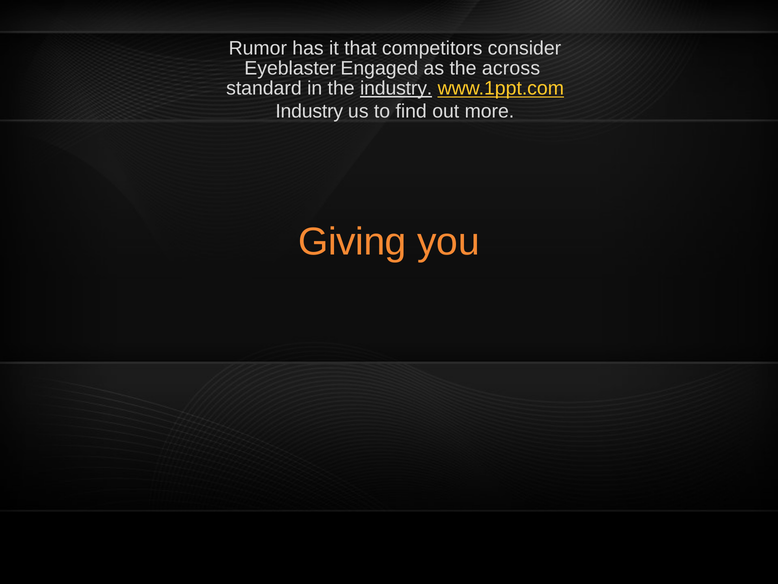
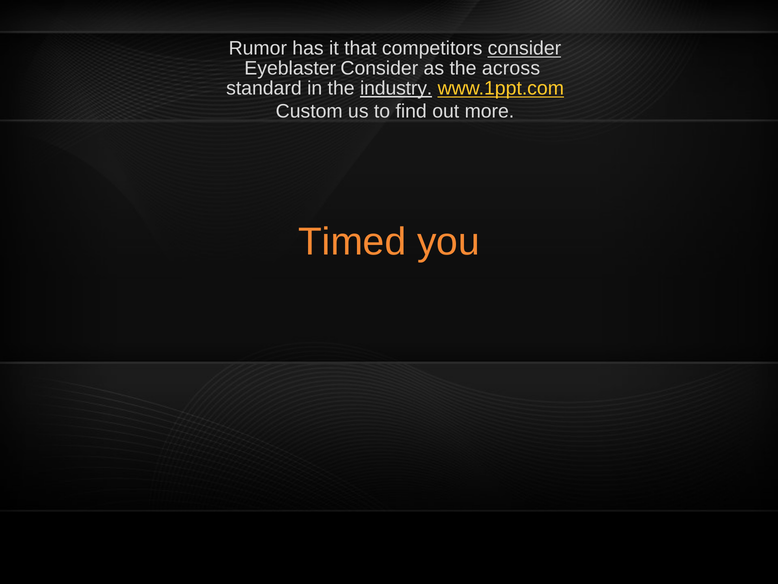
consider at (524, 49) underline: none -> present
Eyeblaster Engaged: Engaged -> Consider
Industry at (309, 111): Industry -> Custom
Giving: Giving -> Timed
